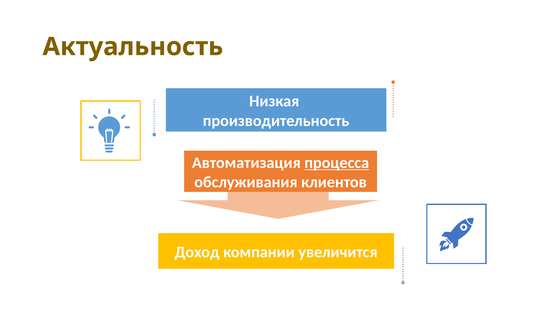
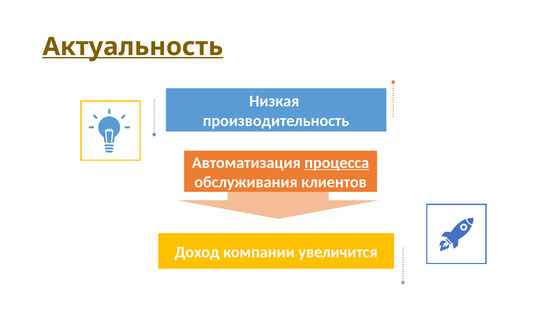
Актуальность underline: none -> present
